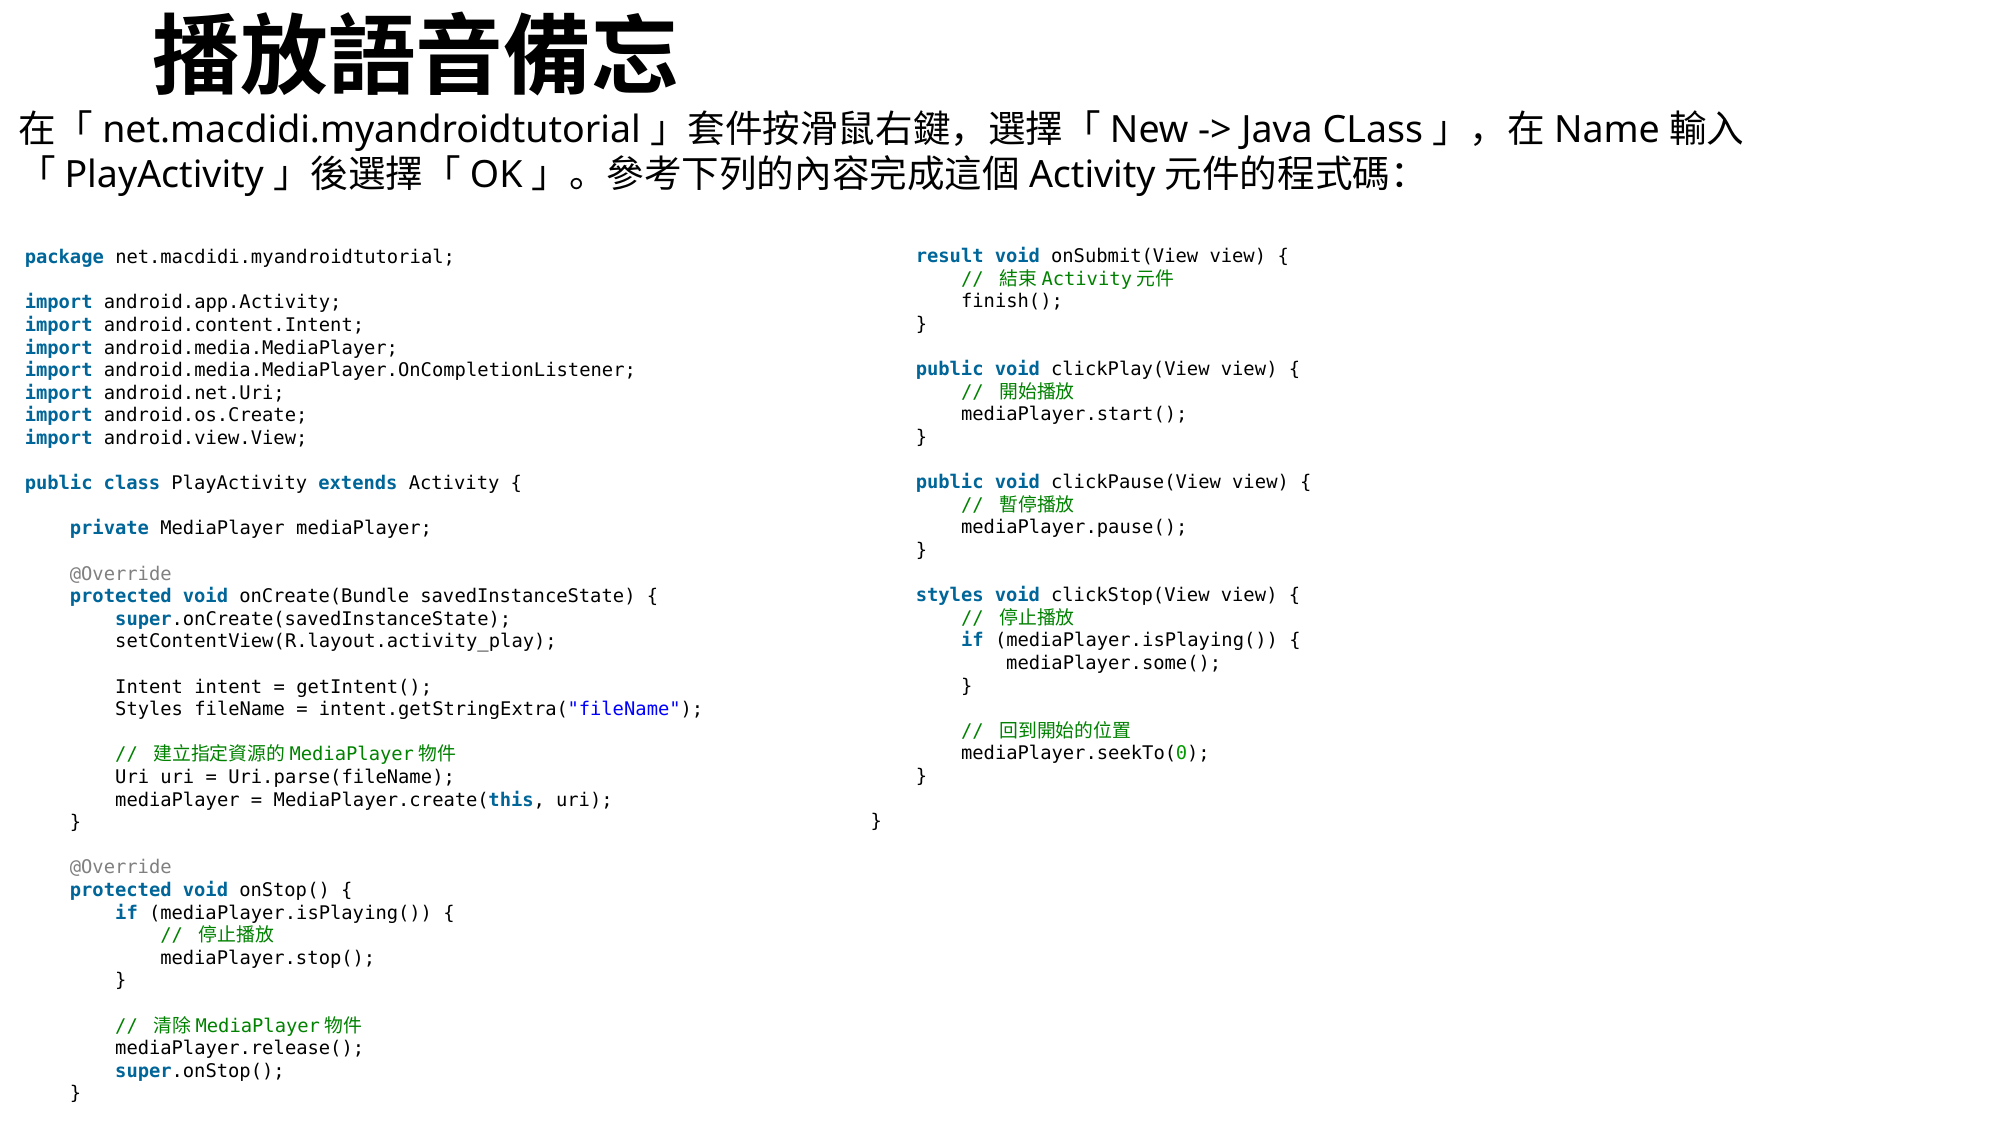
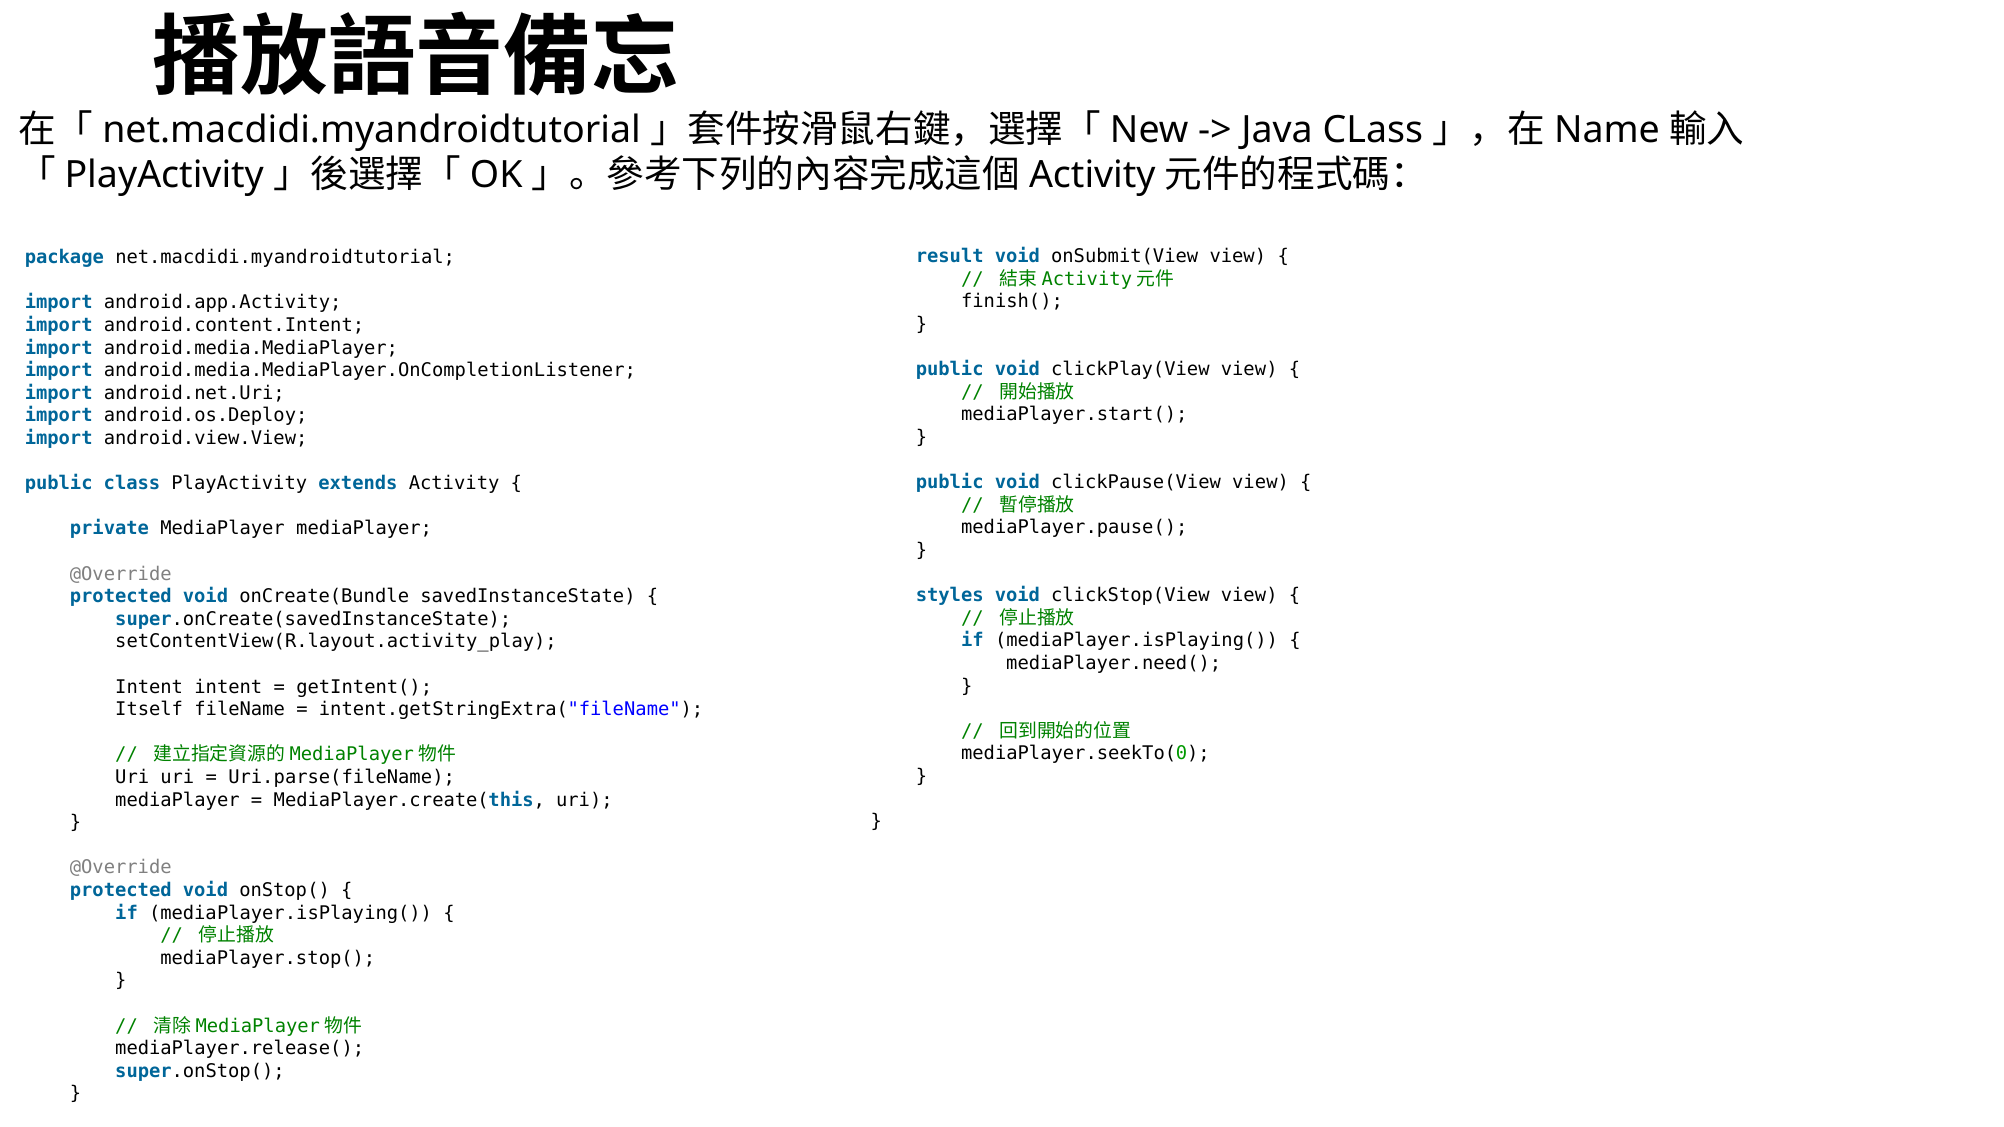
android.os.Create: android.os.Create -> android.os.Deploy
mediaPlayer.some(: mediaPlayer.some( -> mediaPlayer.need(
Styles at (149, 710): Styles -> Itself
